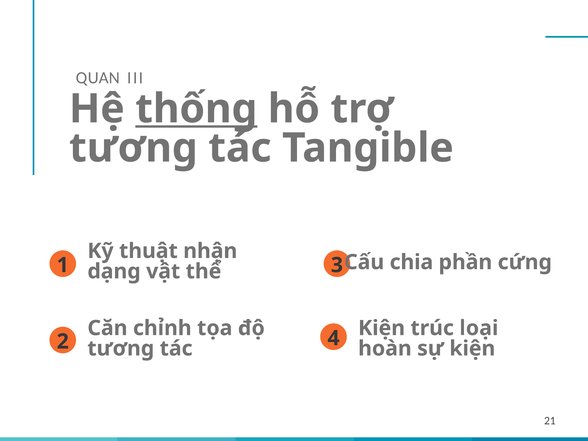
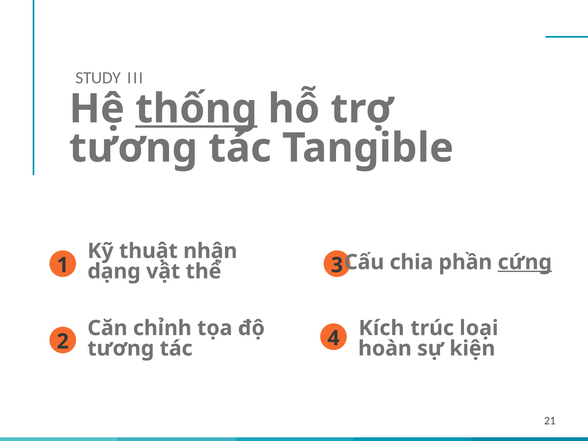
QUAN: QUAN -> STUDY
cứng underline: none -> present
4 Kiện: Kiện -> Kích
